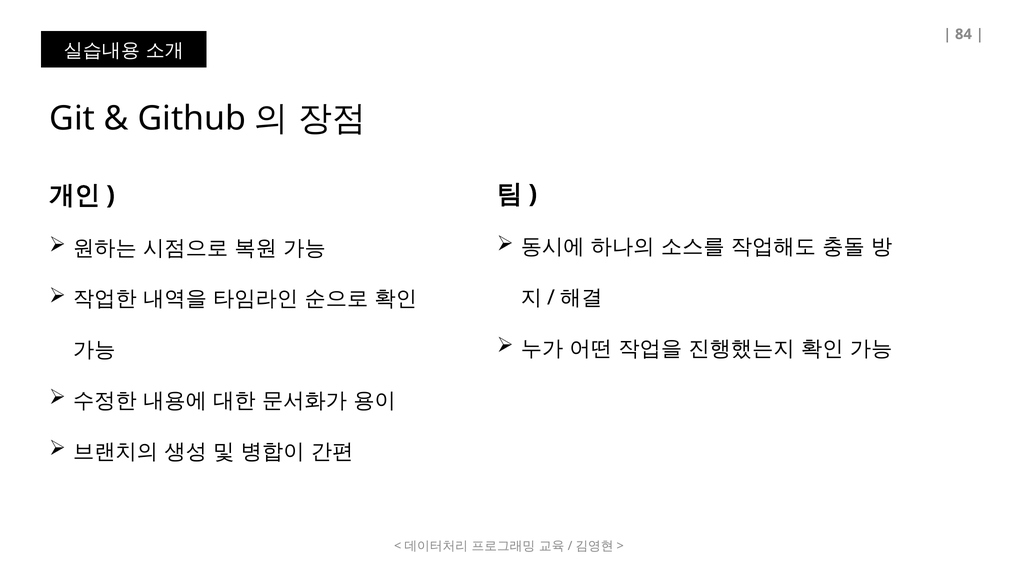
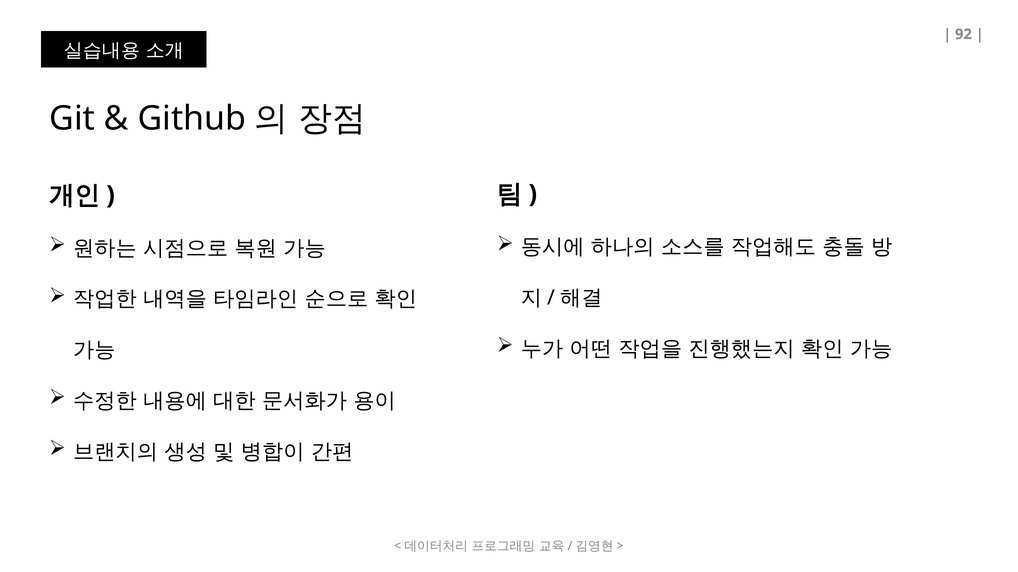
84: 84 -> 92
